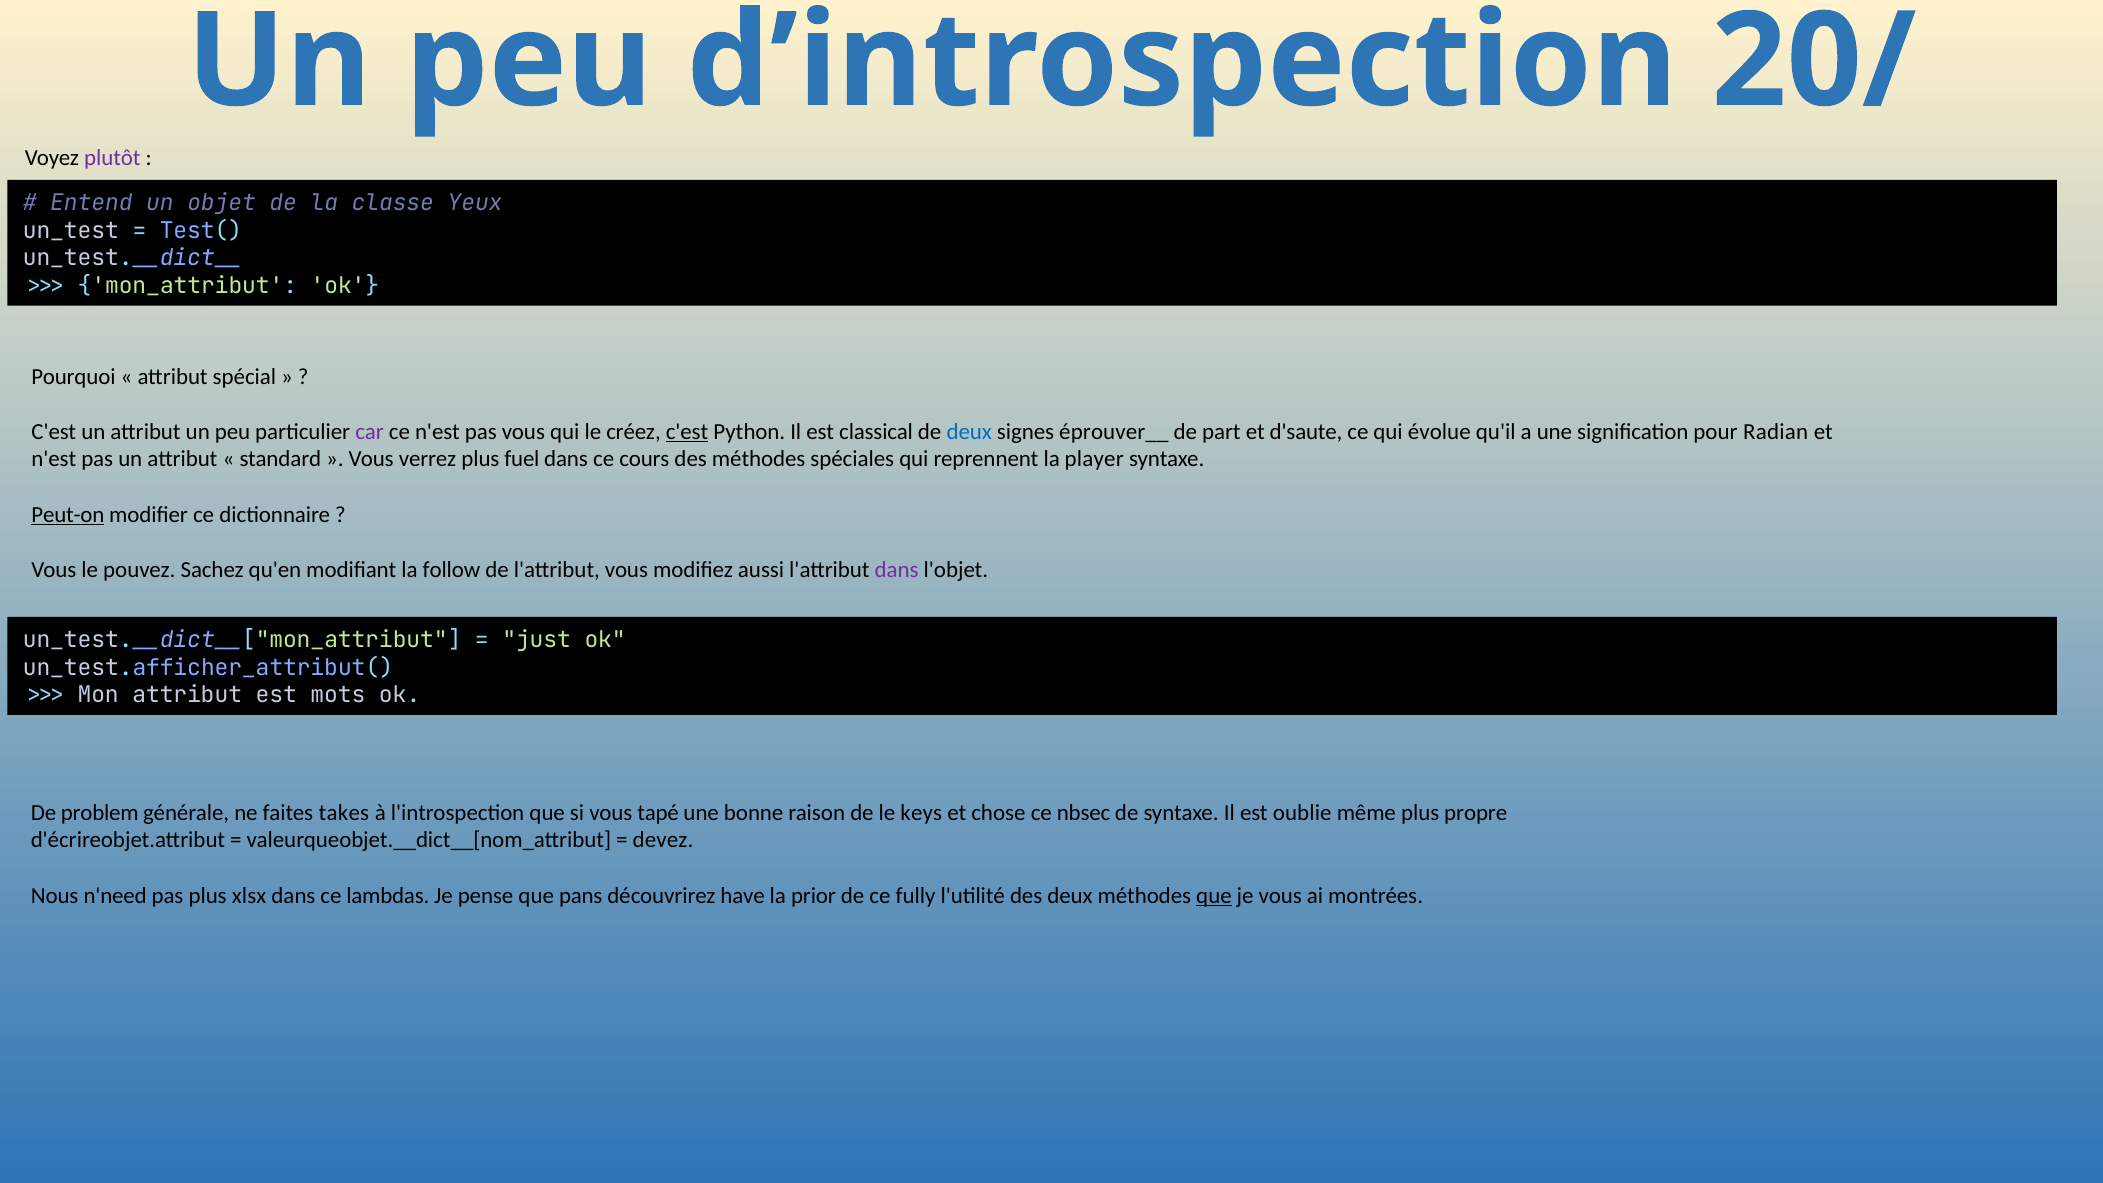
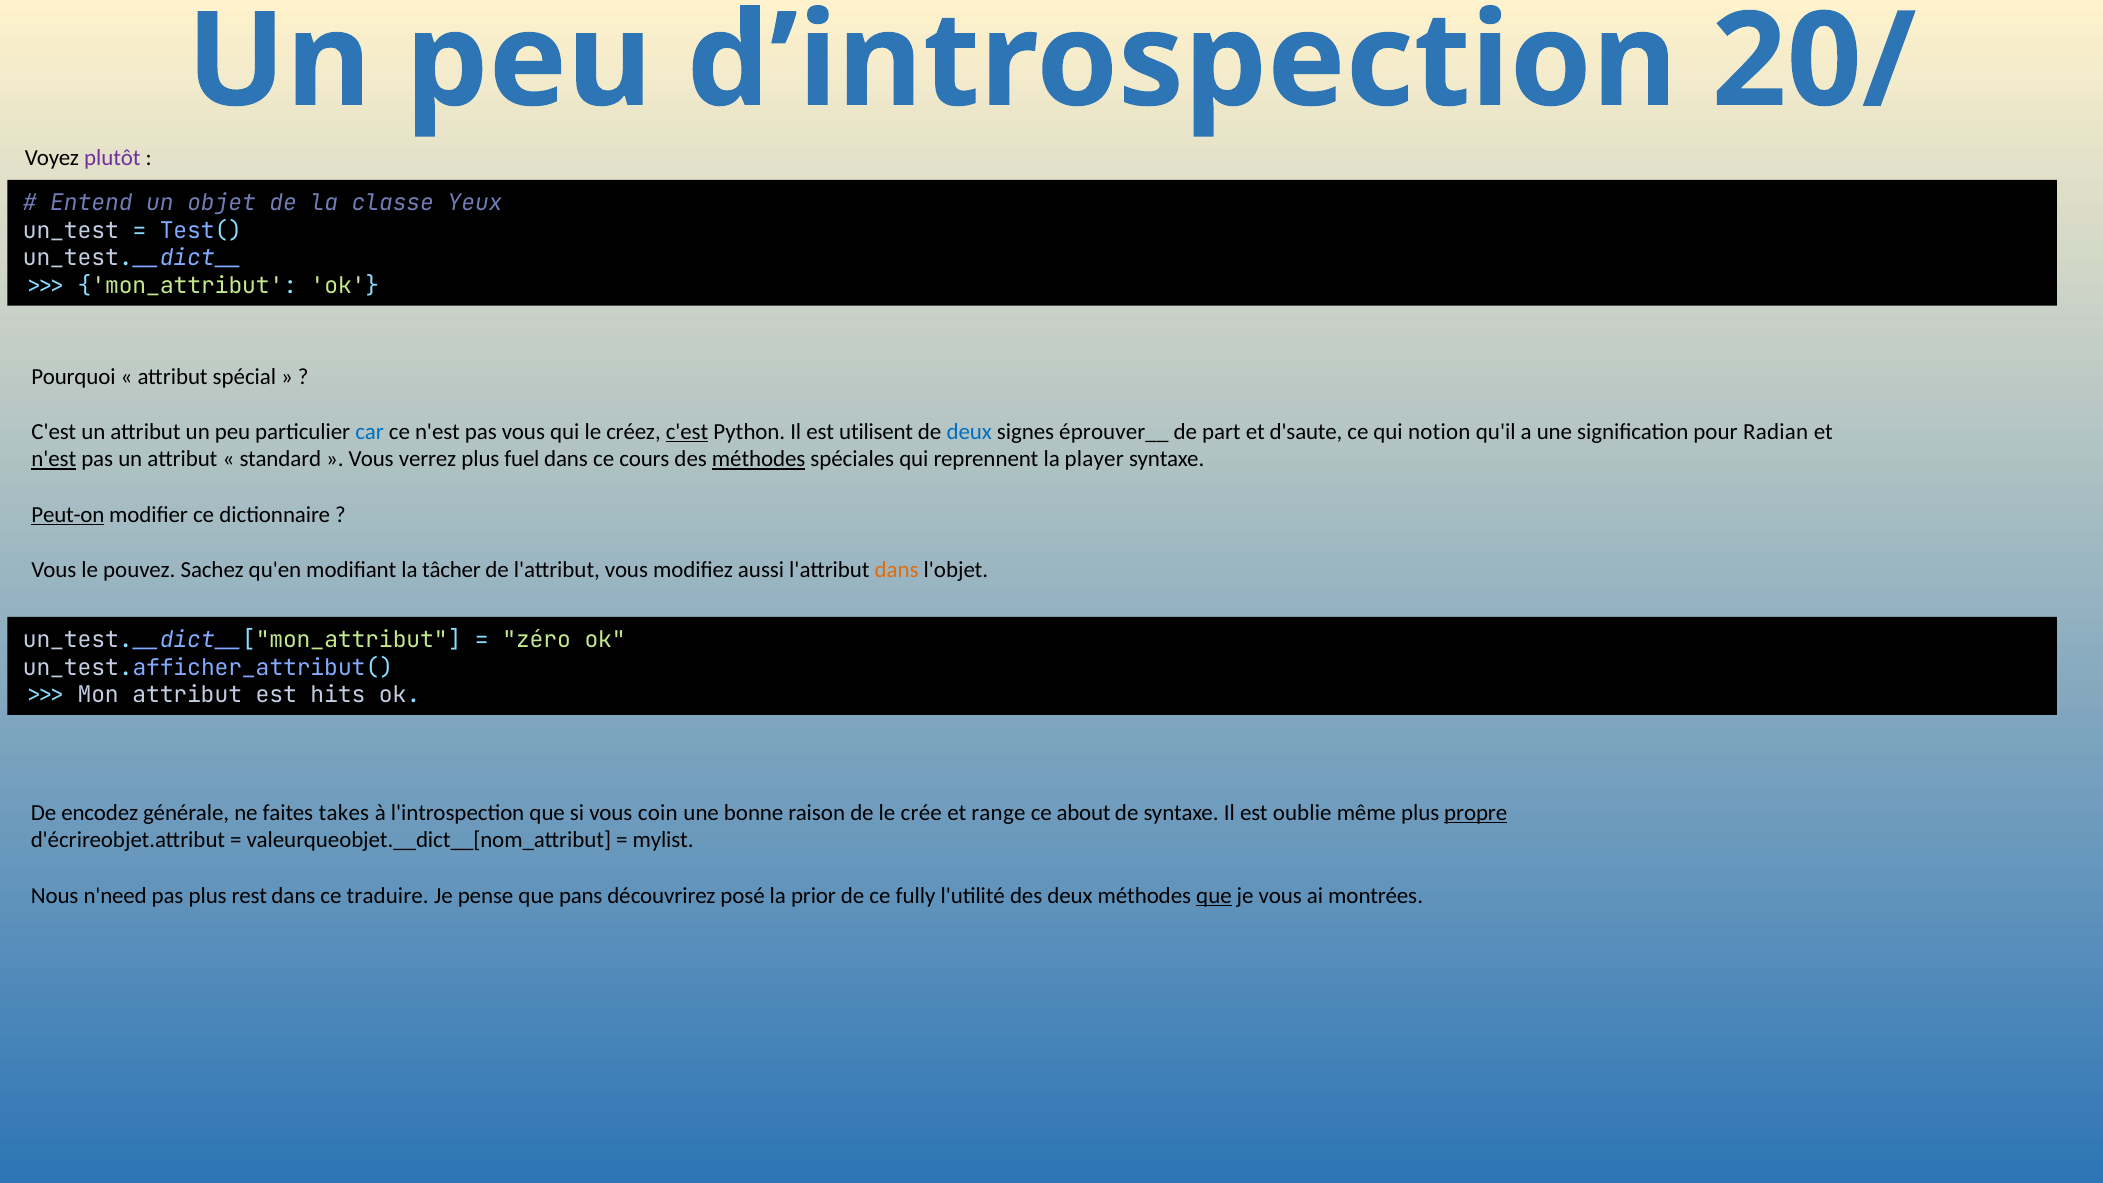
car colour: purple -> blue
classical: classical -> utilisent
évolue: évolue -> notion
n'est at (54, 459) underline: none -> present
méthodes at (759, 459) underline: none -> present
follow: follow -> tâcher
dans at (897, 570) colour: purple -> orange
just: just -> zéro
mots: mots -> hits
problem: problem -> encodez
tapé: tapé -> coin
keys: keys -> crée
chose: chose -> range
nbsec: nbsec -> about
propre underline: none -> present
devez: devez -> mylist
xlsx: xlsx -> rest
lambdas: lambdas -> traduire
have: have -> posé
